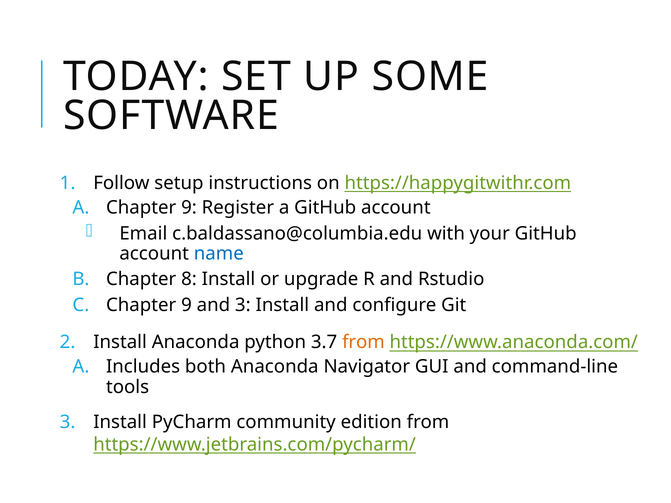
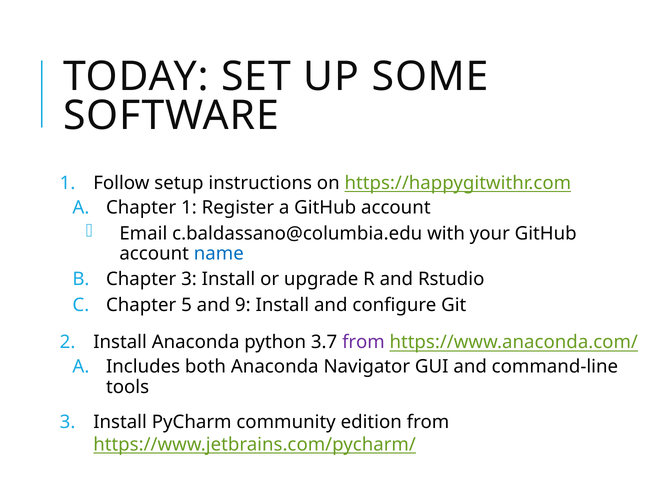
A Chapter 9: 9 -> 1
Chapter 8: 8 -> 3
9 at (187, 305): 9 -> 5
and 3: 3 -> 9
from at (363, 343) colour: orange -> purple
